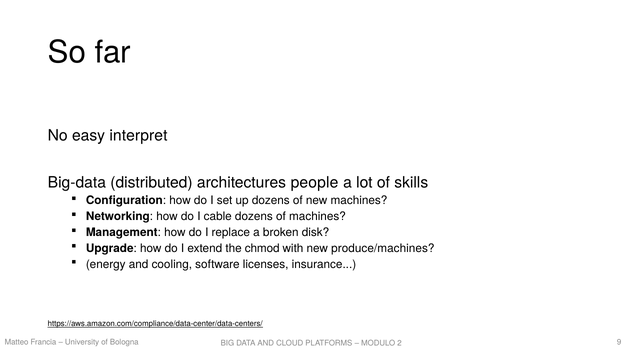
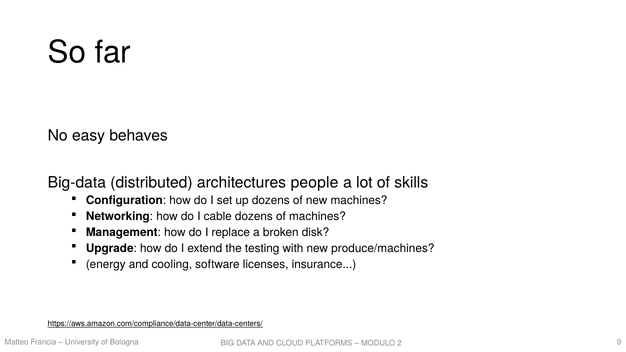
interpret: interpret -> behaves
chmod: chmod -> testing
